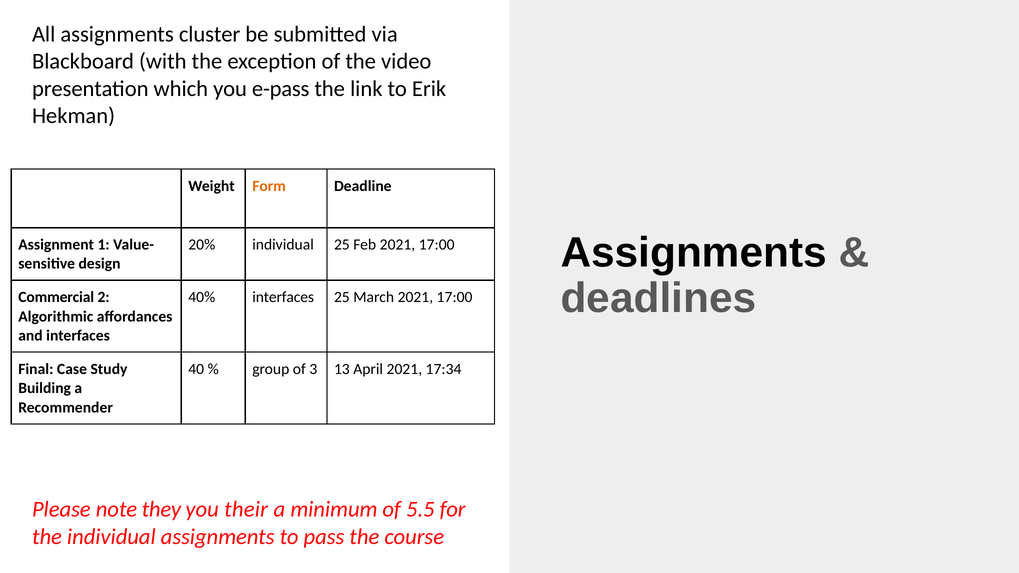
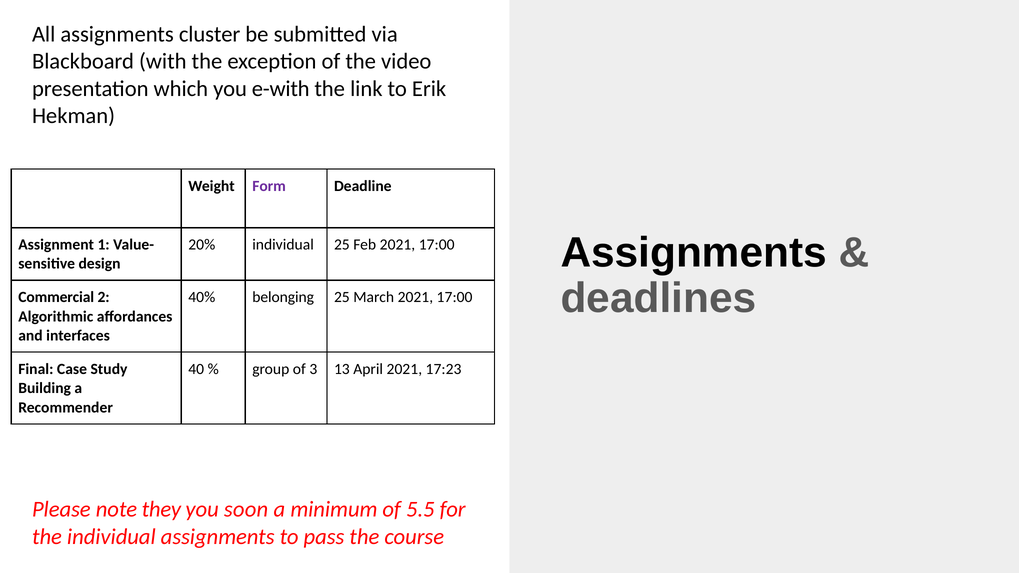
e-pass: e-pass -> e-with
Form colour: orange -> purple
40% interfaces: interfaces -> belonging
17:34: 17:34 -> 17:23
their: their -> soon
